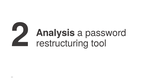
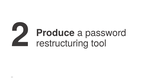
Analysis: Analysis -> Produce
